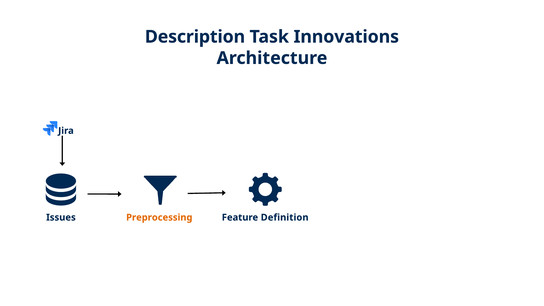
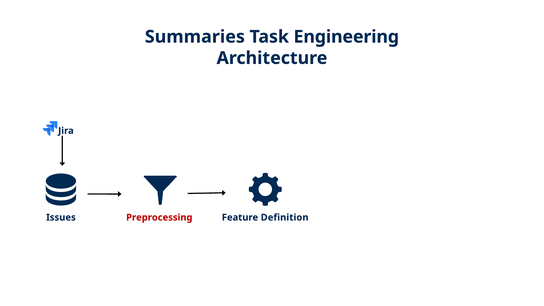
Description: Description -> Summaries
Innovations: Innovations -> Engineering
Preprocessing colour: orange -> red
